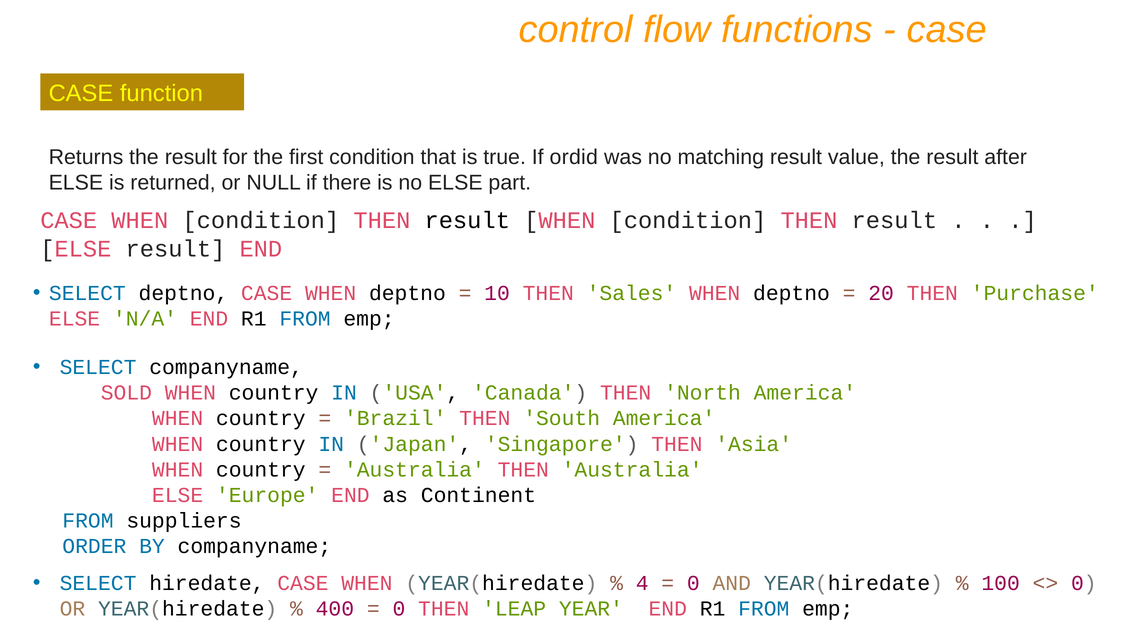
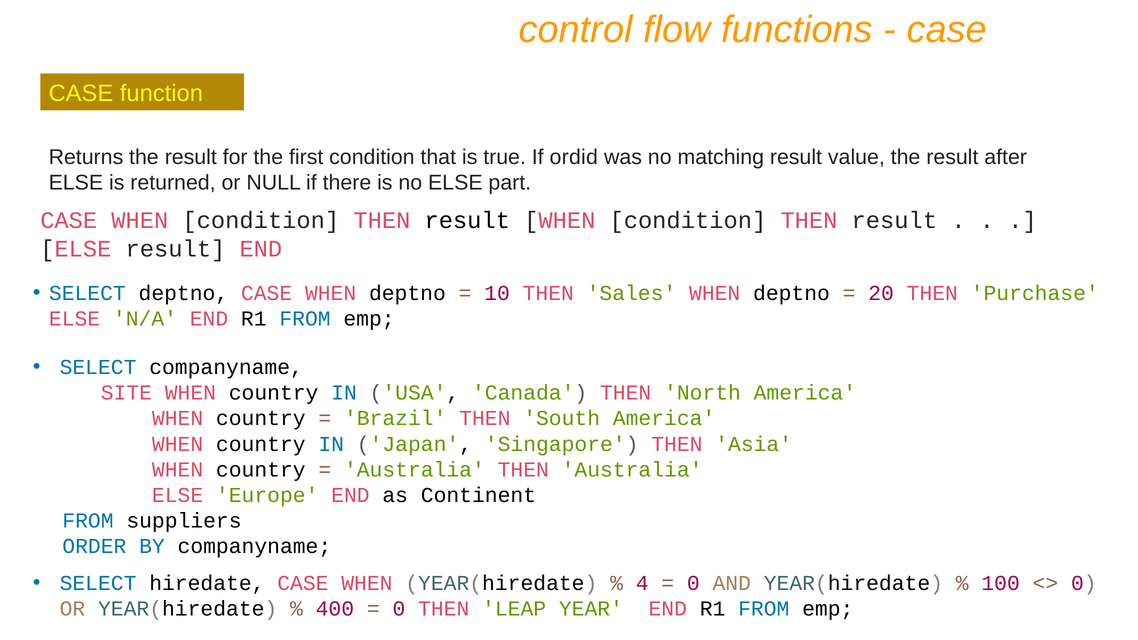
SOLD: SOLD -> SITE
